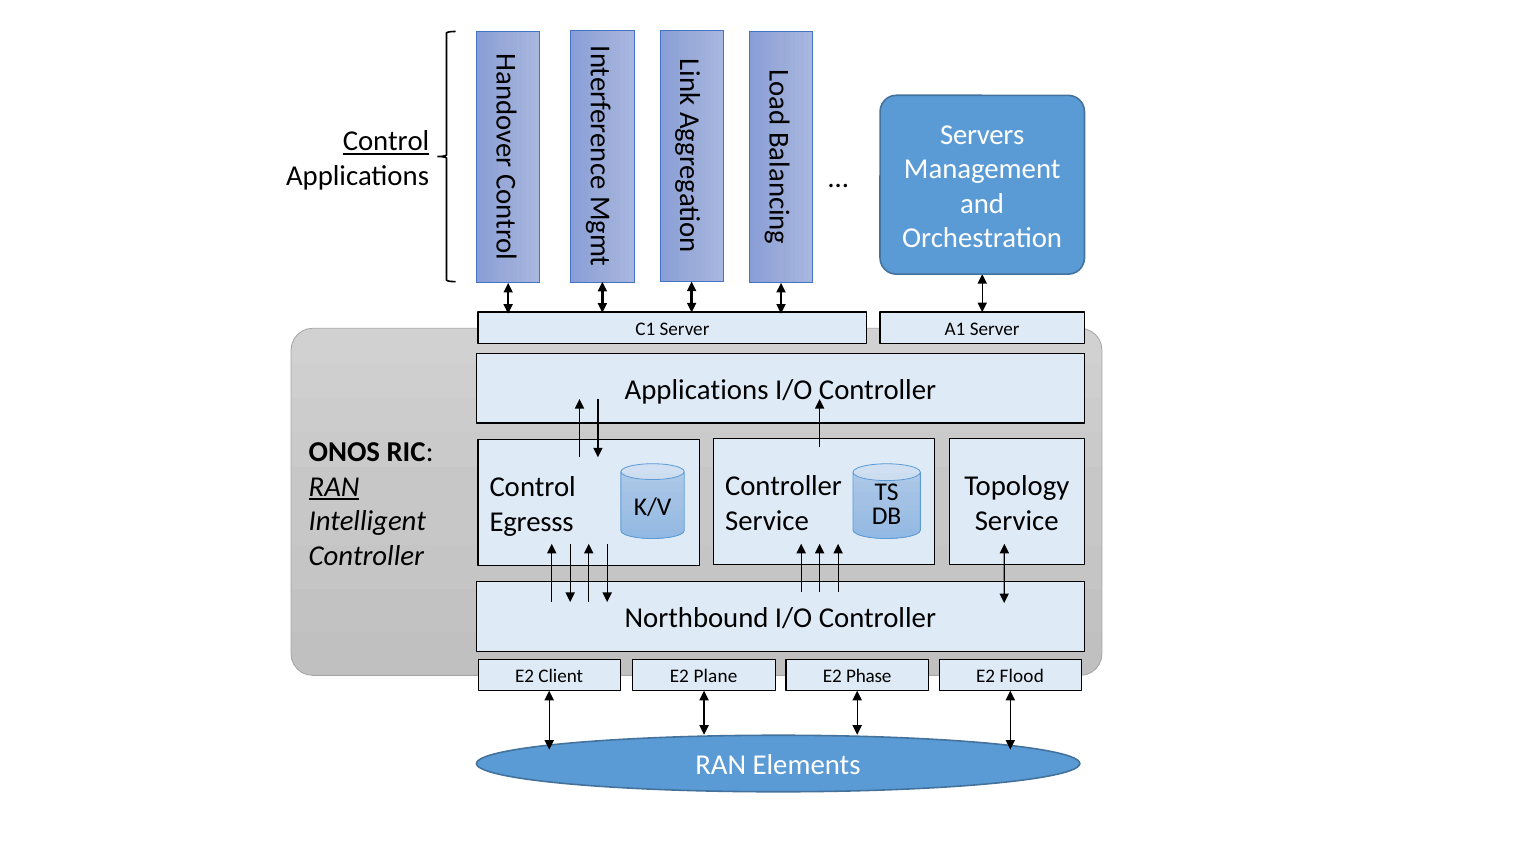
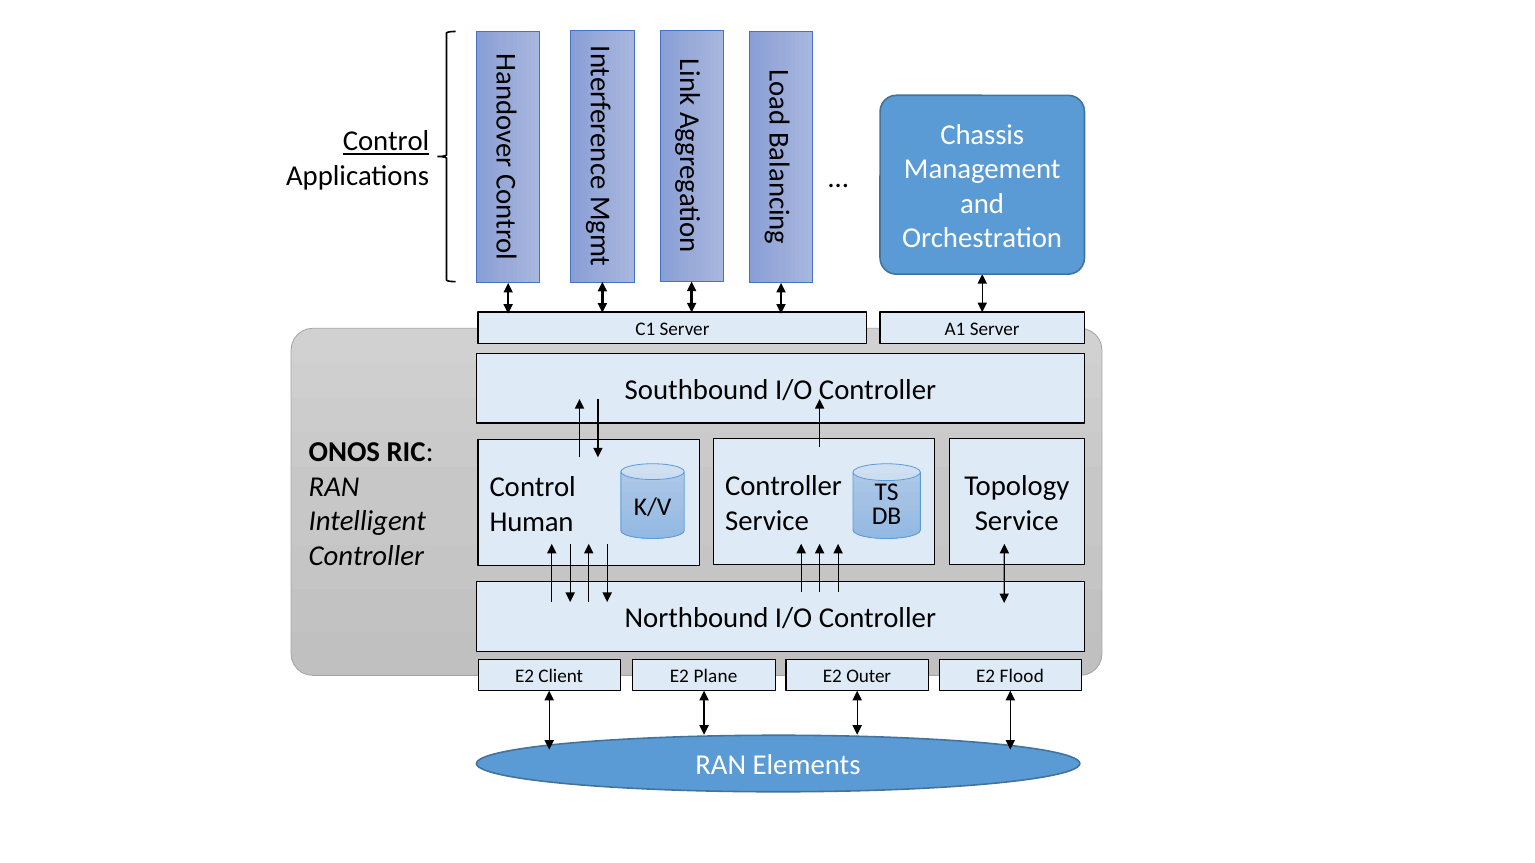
Servers: Servers -> Chassis
Applications at (697, 390): Applications -> Southbound
RAN at (334, 487) underline: present -> none
Egresss: Egresss -> Human
Phase: Phase -> Outer
